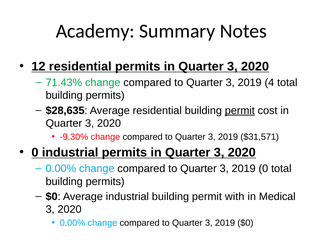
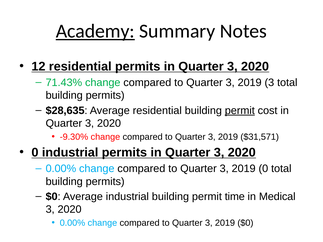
Academy underline: none -> present
2019 4: 4 -> 3
with: with -> time
